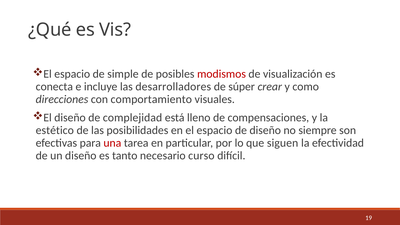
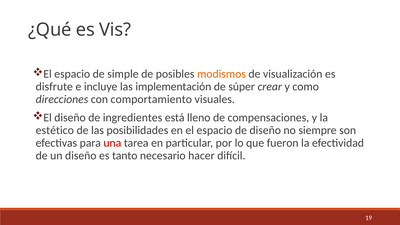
modismos colour: red -> orange
conecta: conecta -> disfrute
desarrolladores: desarrolladores -> implementación
complejidad: complejidad -> ingredientes
siguen: siguen -> fueron
curso: curso -> hacer
